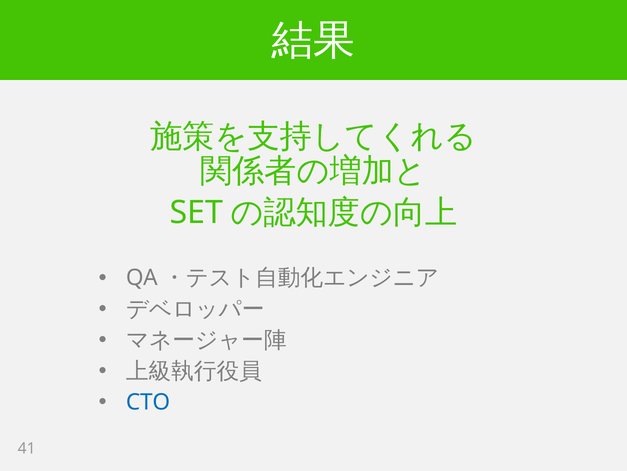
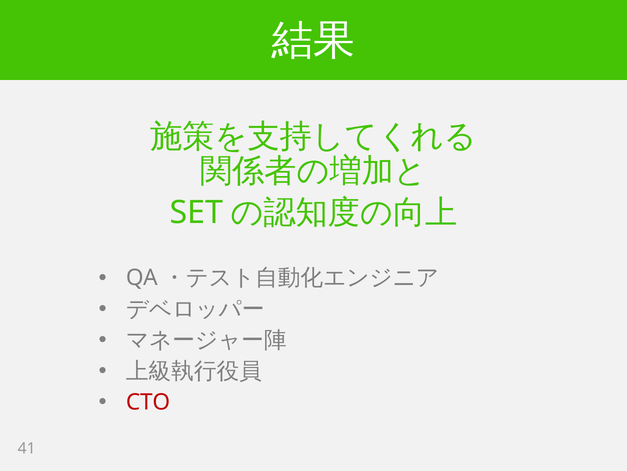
CTO colour: blue -> red
